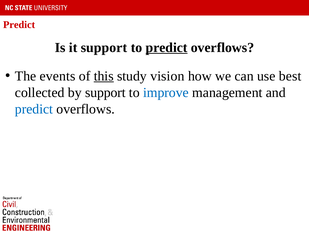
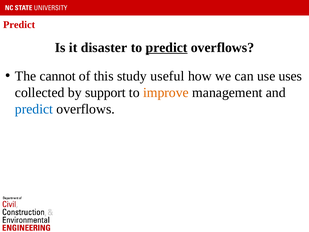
it support: support -> disaster
events: events -> cannot
this underline: present -> none
vision: vision -> useful
best: best -> uses
improve colour: blue -> orange
